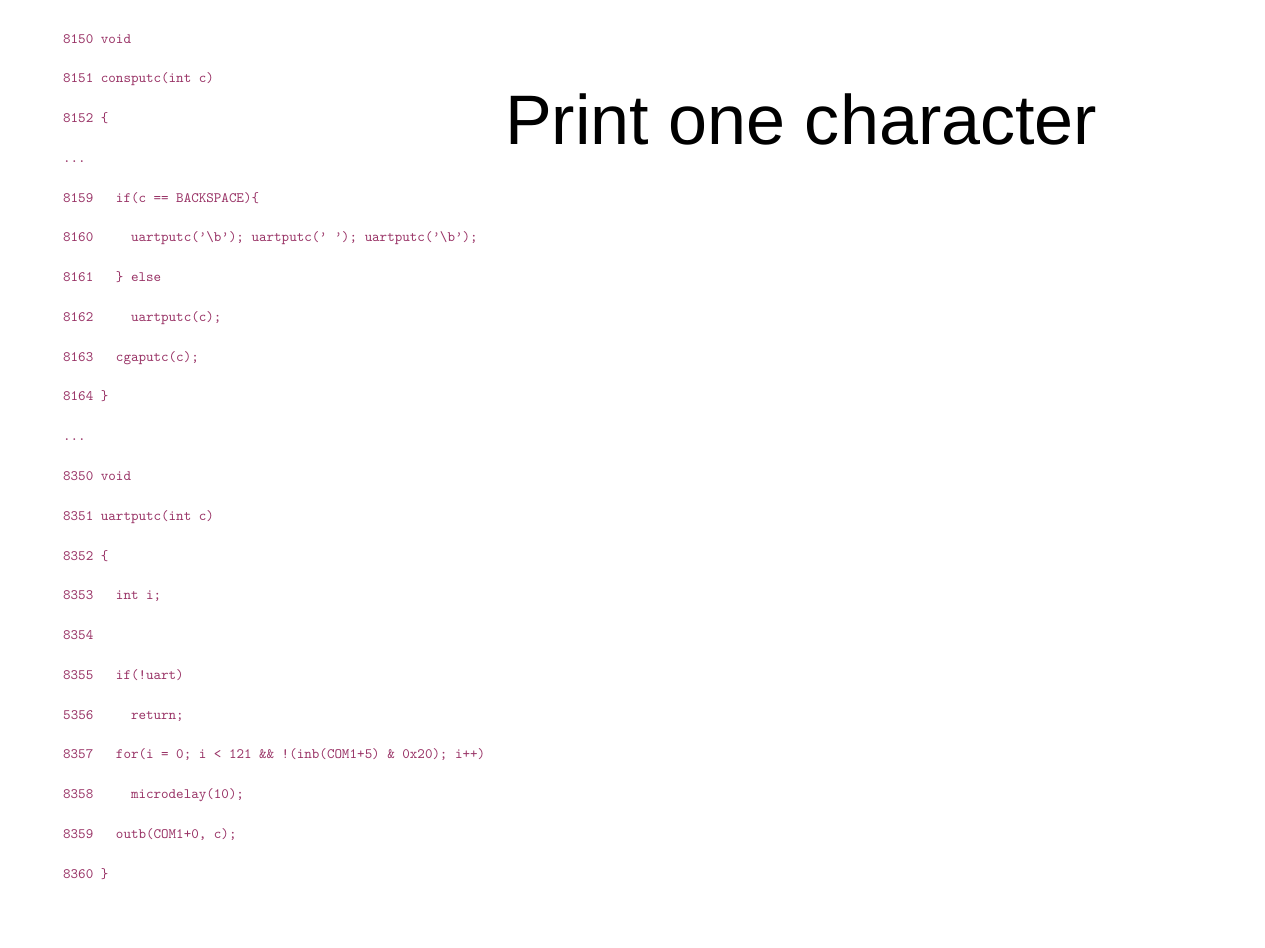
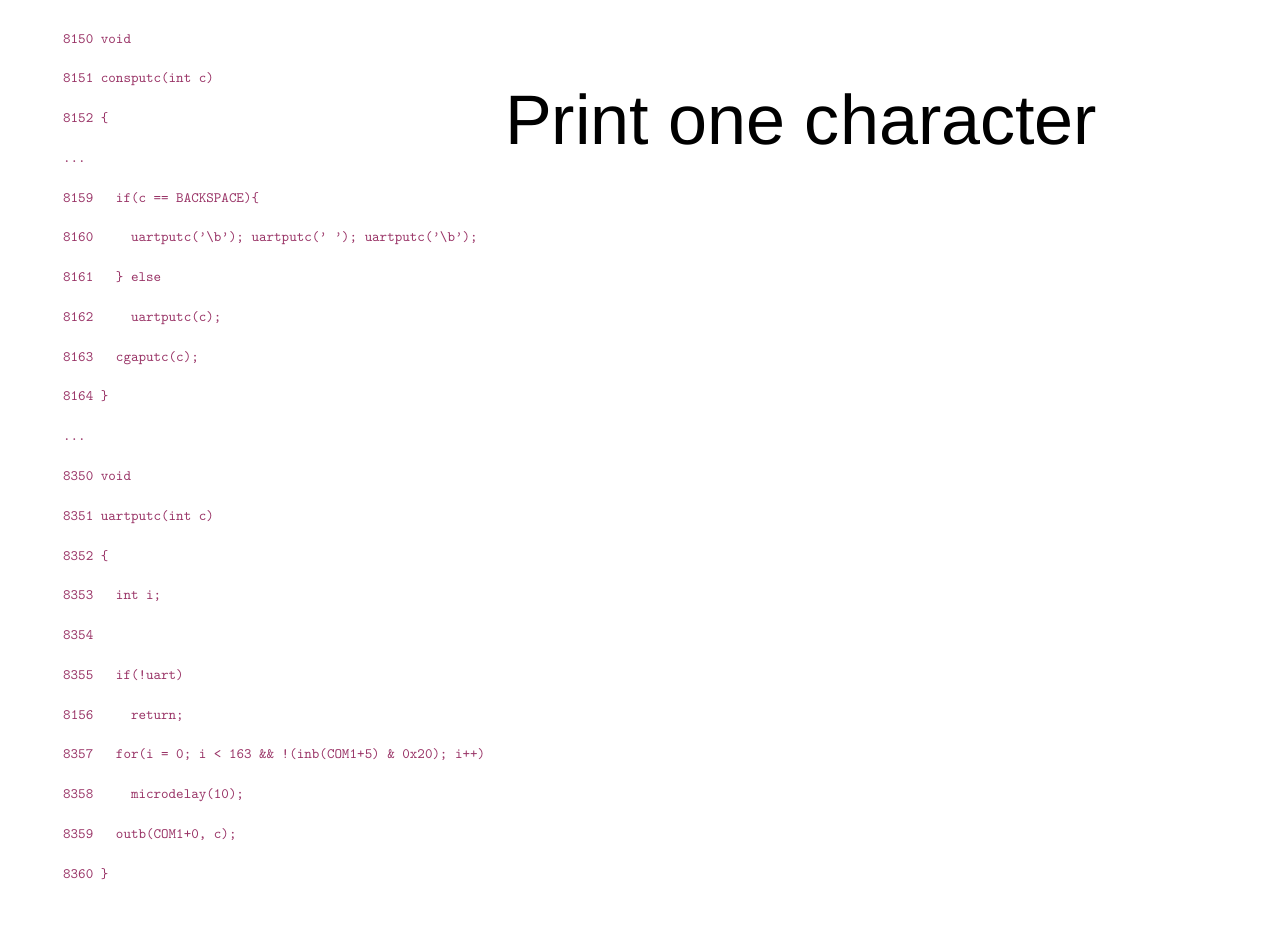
5356: 5356 -> 8156
121: 121 -> 163
